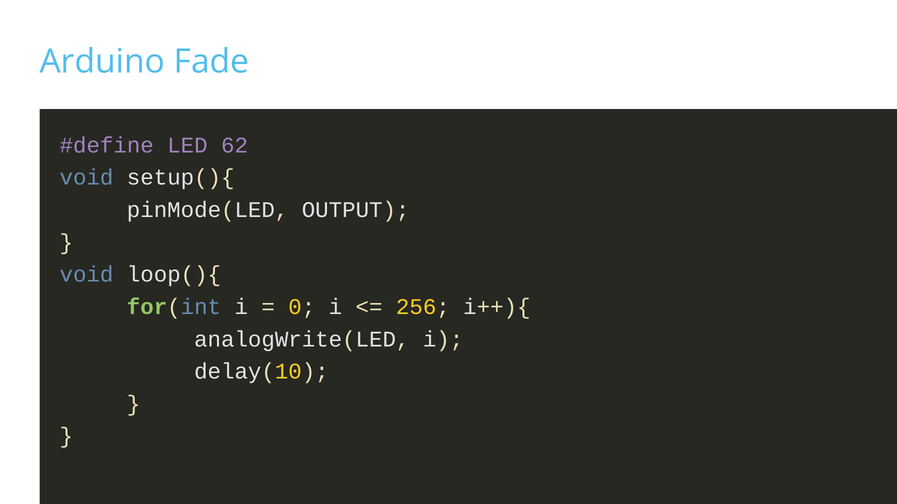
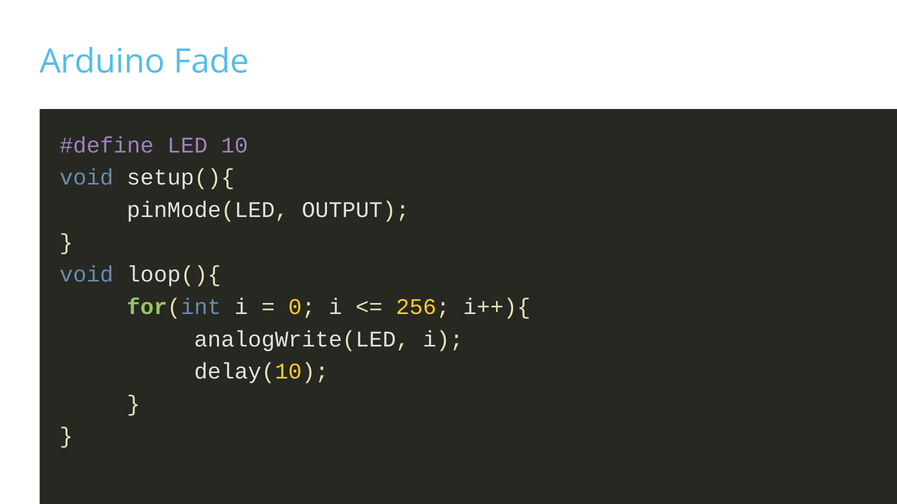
62: 62 -> 10
